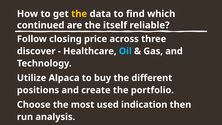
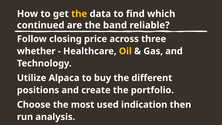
itself: itself -> band
discover: discover -> whether
Oil colour: light blue -> yellow
